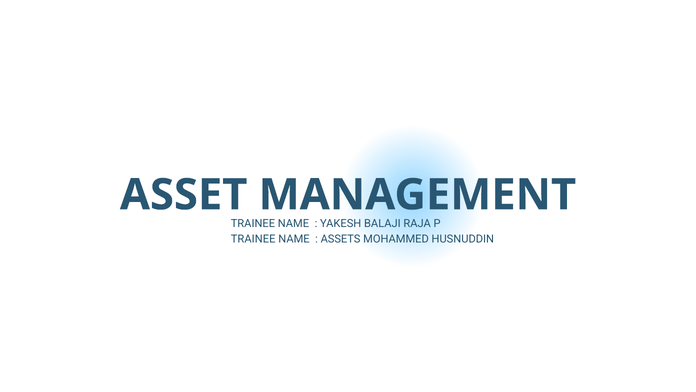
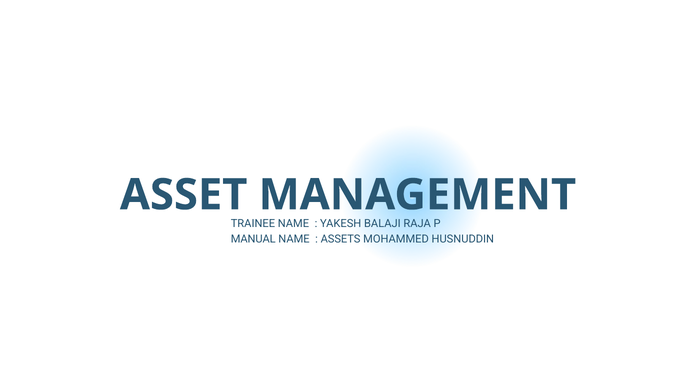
TRAINEE at (253, 239): TRAINEE -> MANUAL
